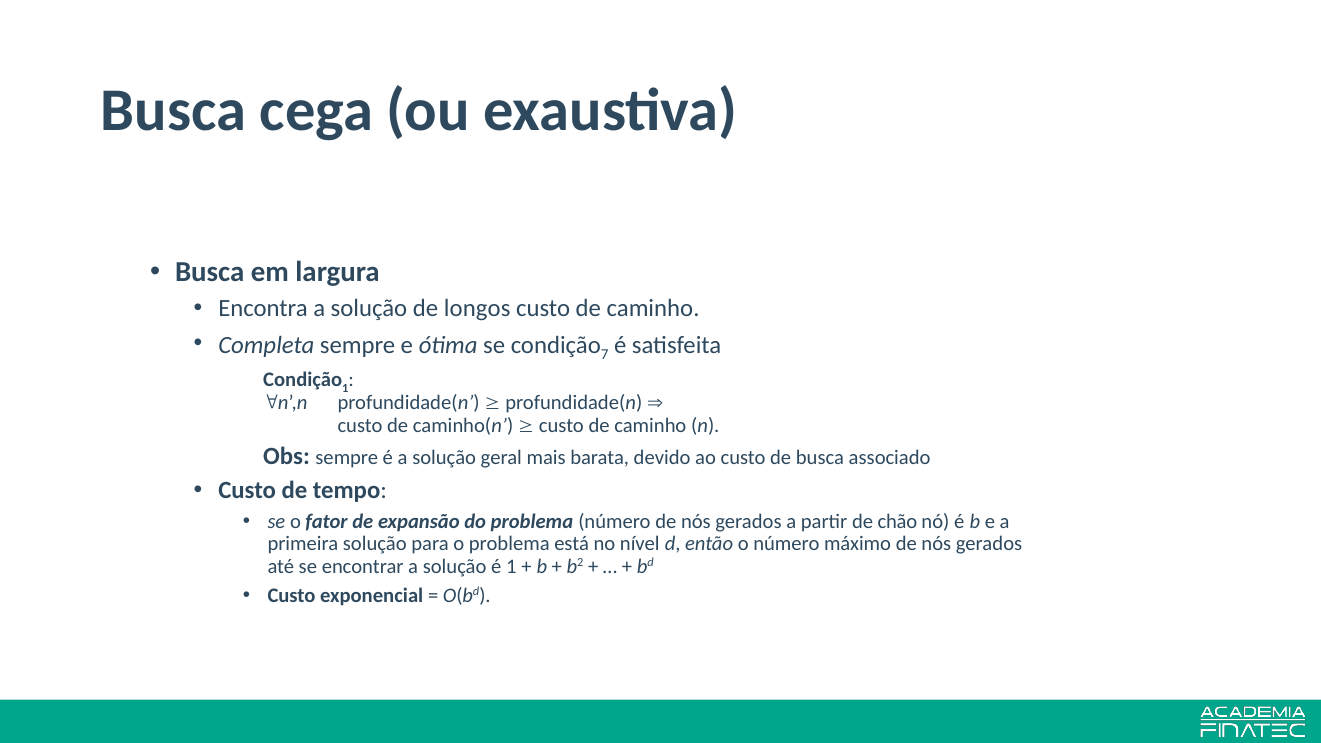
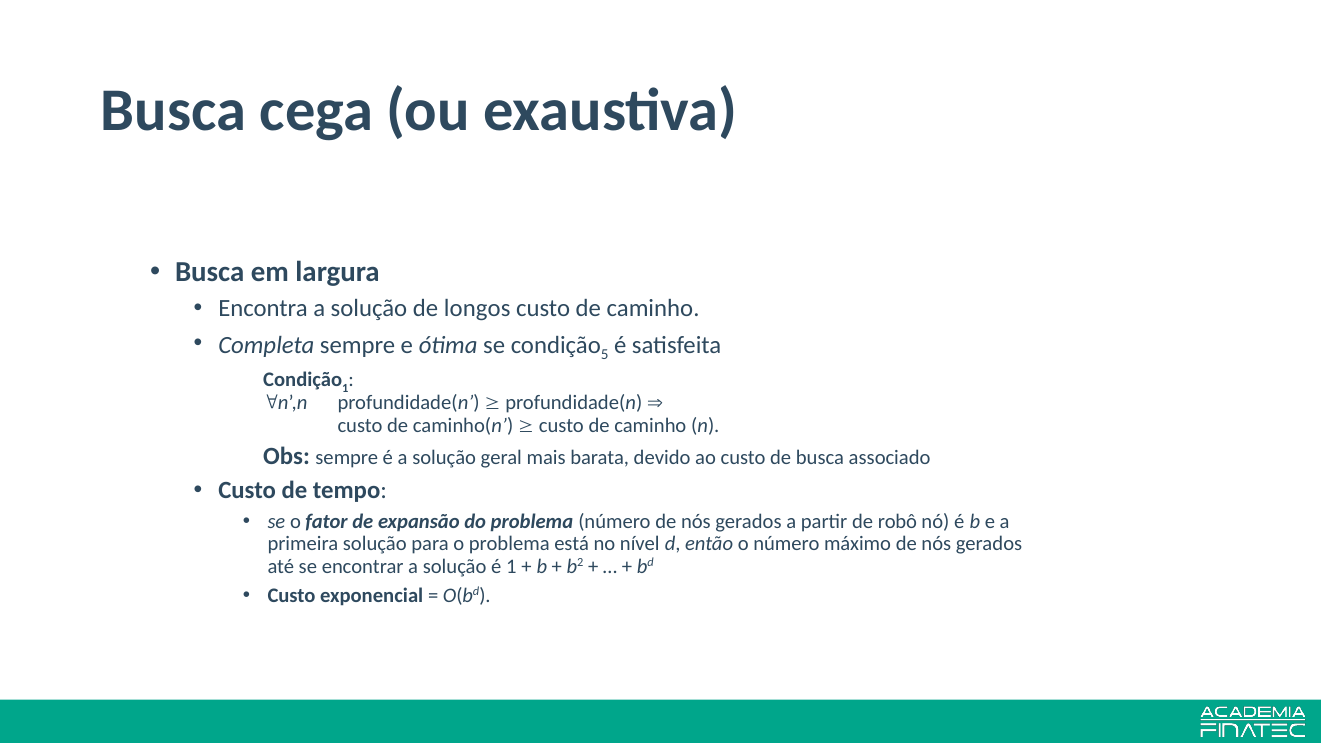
7: 7 -> 5
chão: chão -> robô
